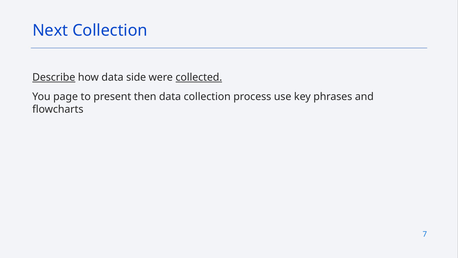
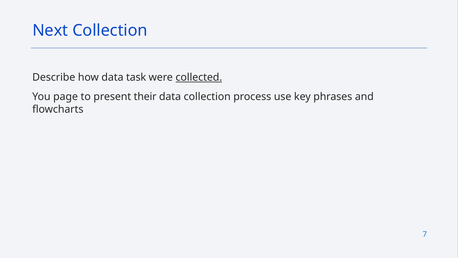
Describe underline: present -> none
side: side -> task
then: then -> their
